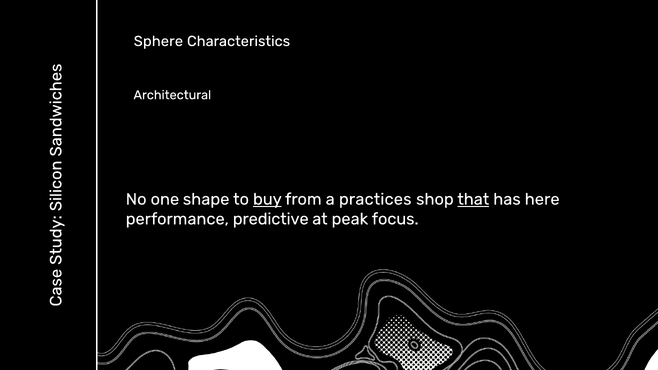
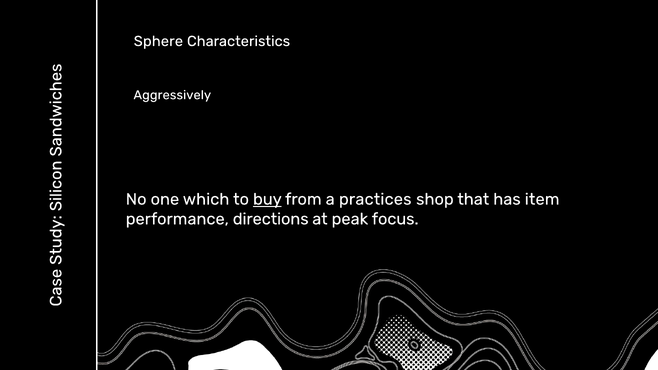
Architectural: Architectural -> Aggressively
shape: shape -> which
that underline: present -> none
here: here -> item
predictive: predictive -> directions
